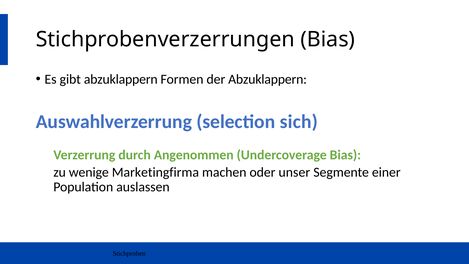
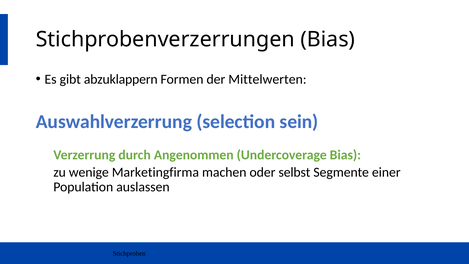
der Abzuklappern: Abzuklappern -> Mittelwerten
sich: sich -> sein
unser: unser -> selbst
